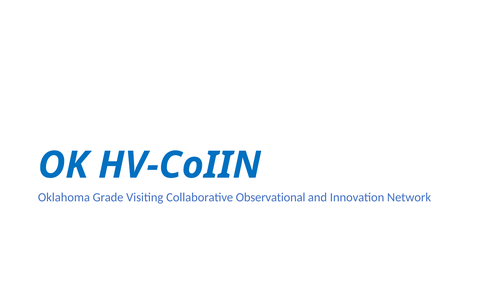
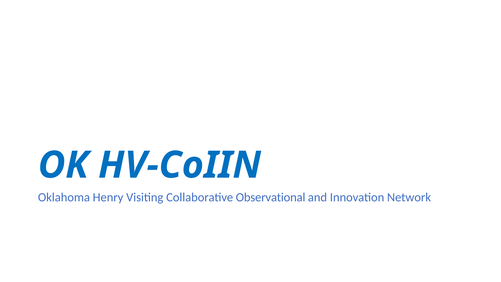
Grade: Grade -> Henry
